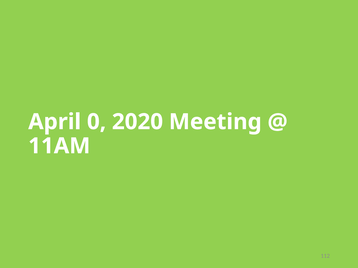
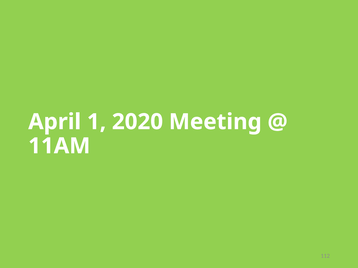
0: 0 -> 1
